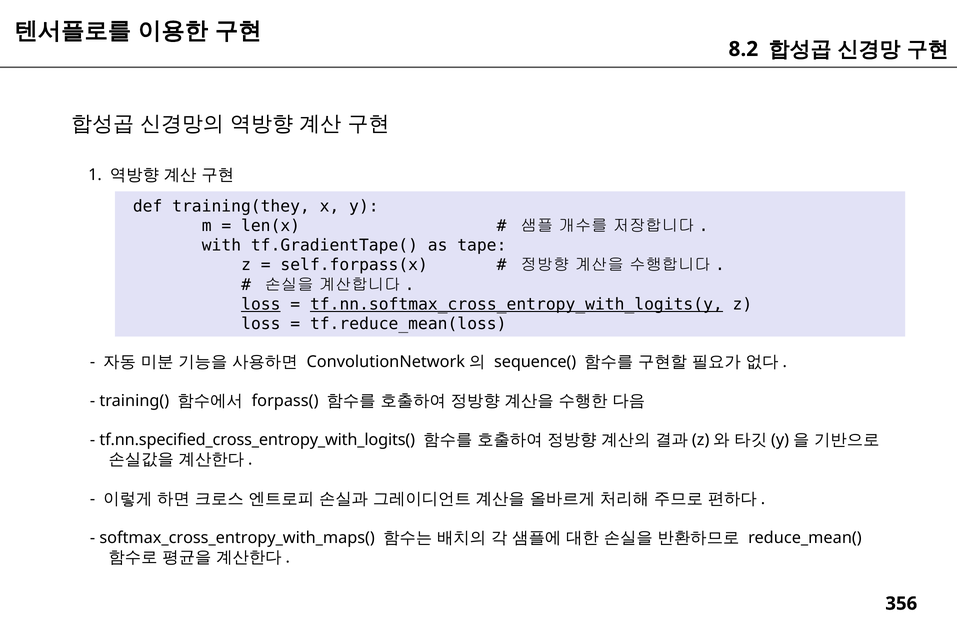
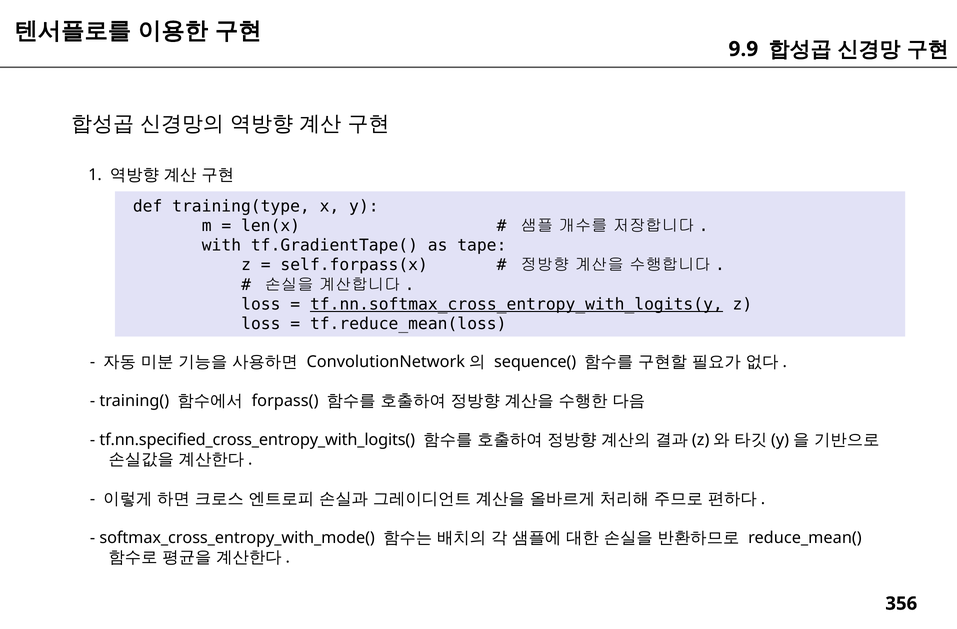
8.2: 8.2 -> 9.9
training(they: training(they -> training(type
loss at (261, 304) underline: present -> none
softmax_cross_entropy_with_maps(: softmax_cross_entropy_with_maps( -> softmax_cross_entropy_with_mode(
